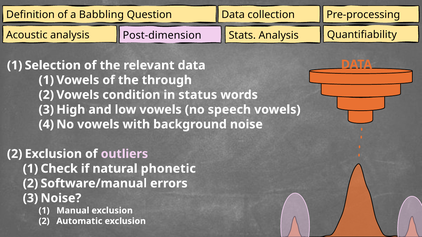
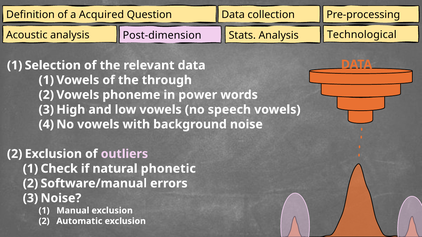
Babbling: Babbling -> Acquired
Quantifiability: Quantifiability -> Technological
condition: condition -> phoneme
status: status -> power
